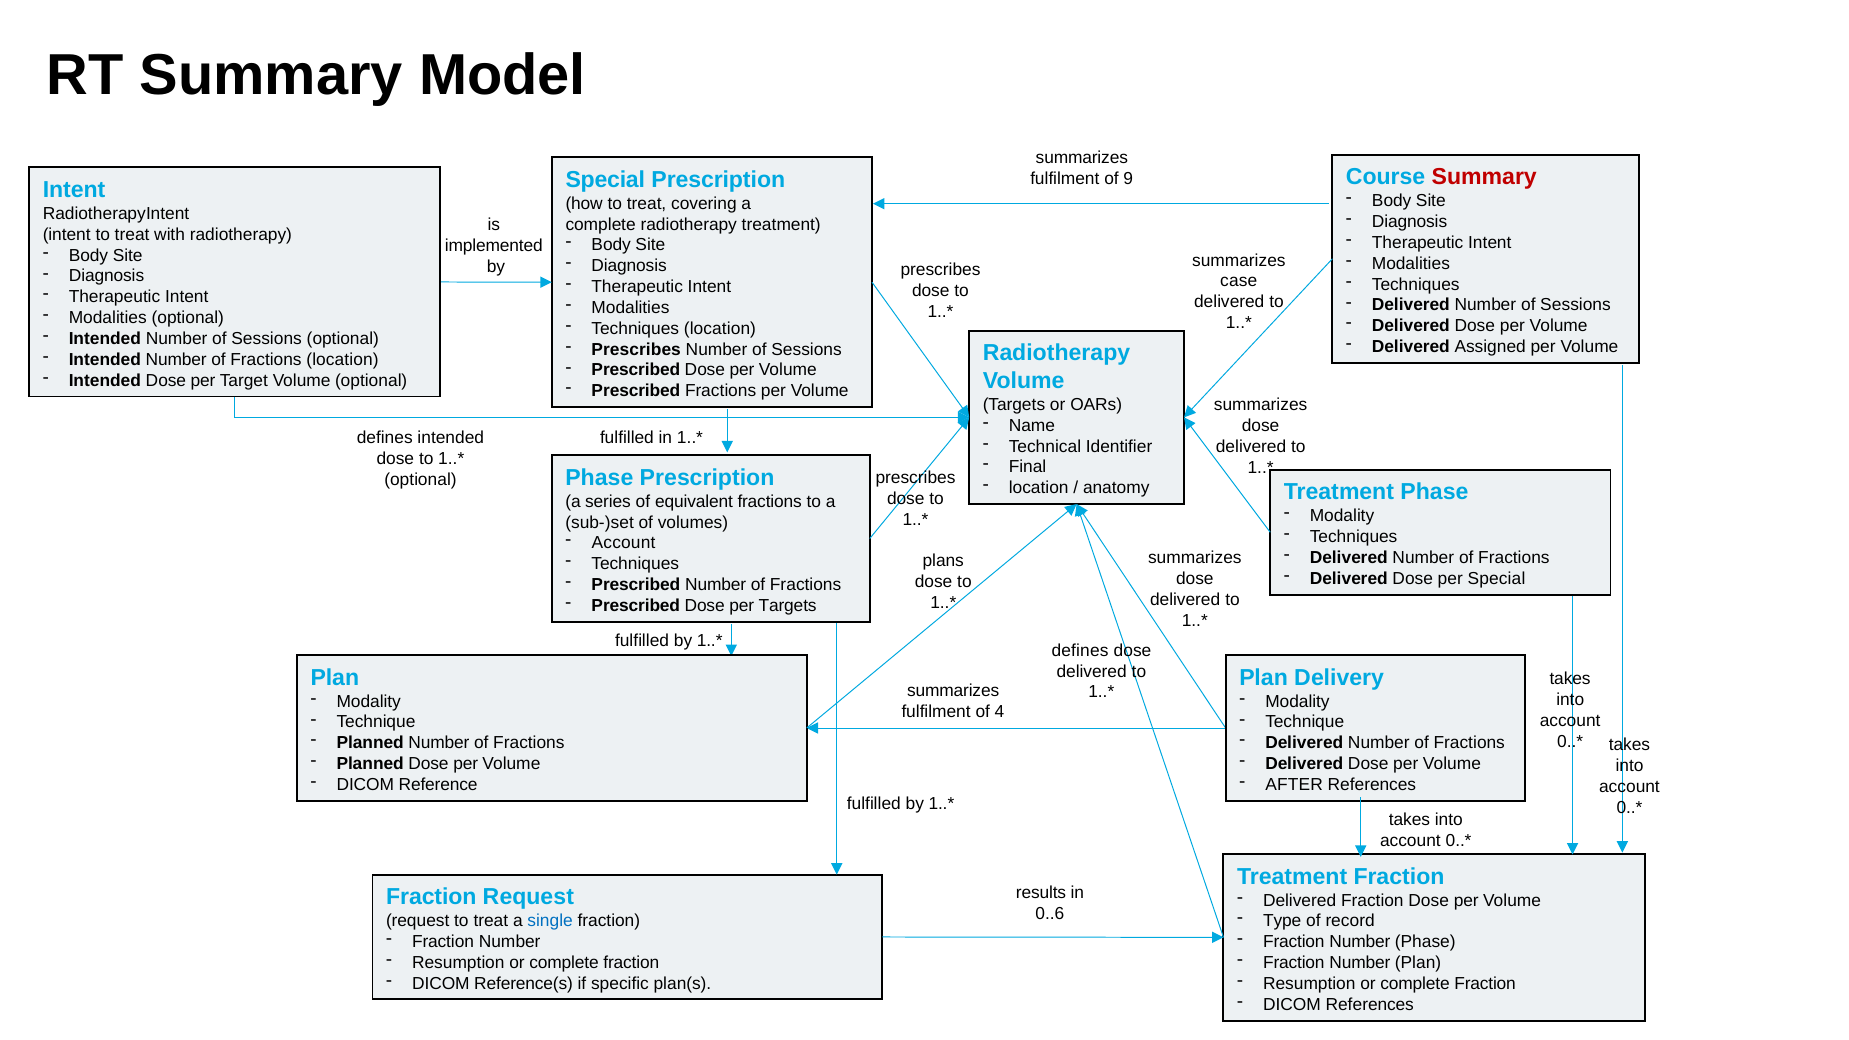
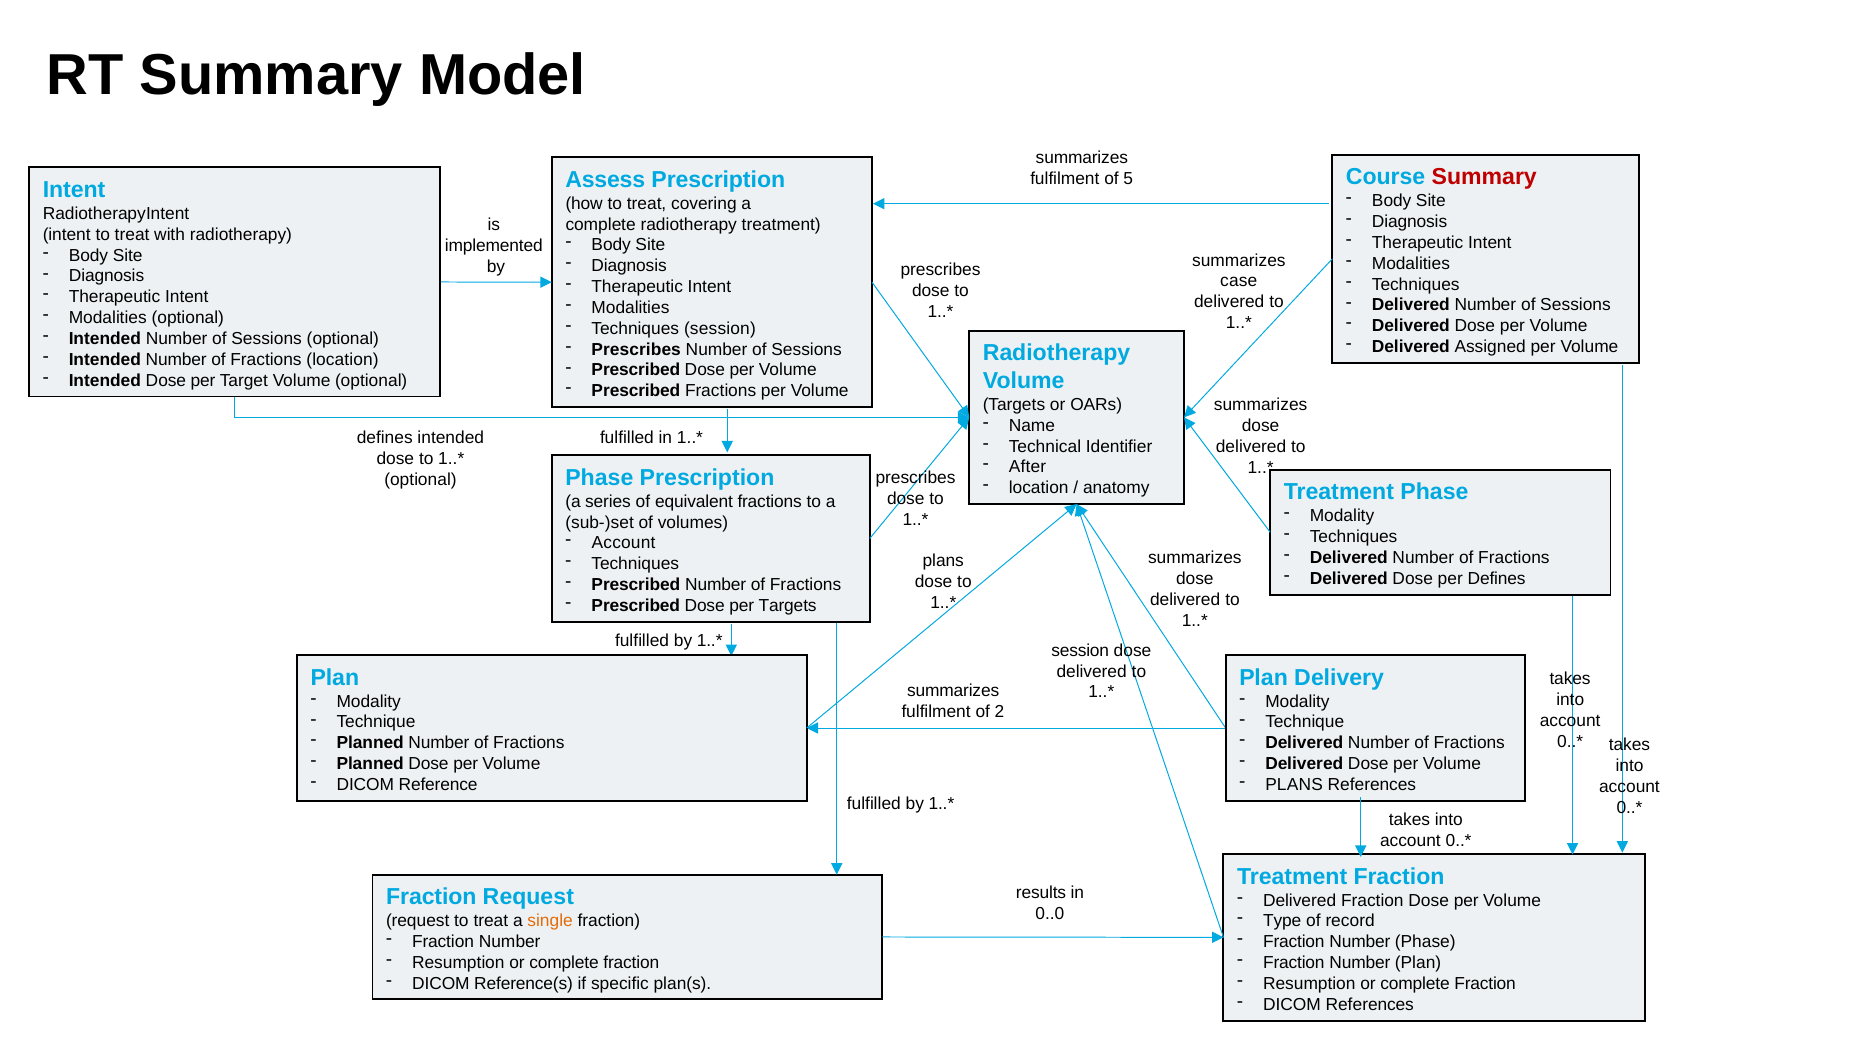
Special at (605, 180): Special -> Assess
9: 9 -> 5
Techniques location: location -> session
Final: Final -> After
per Special: Special -> Defines
defines at (1080, 650): defines -> session
4: 4 -> 2
AFTER at (1294, 785): AFTER -> PLANS
0..6: 0..6 -> 0..0
single colour: blue -> orange
